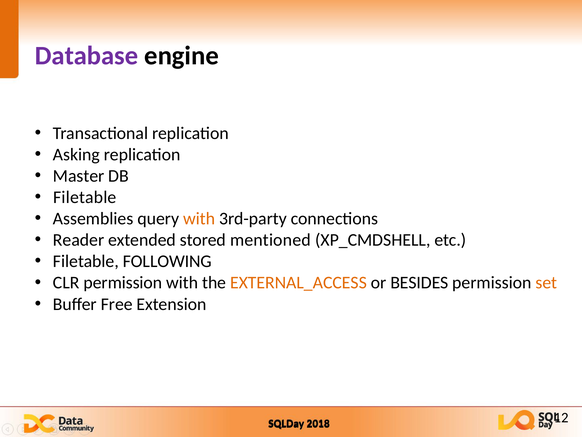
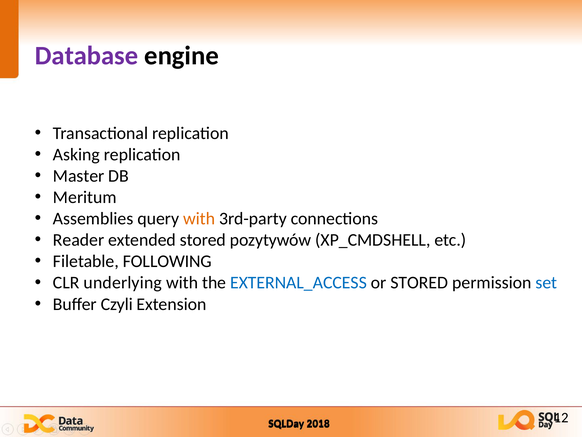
Filetable at (85, 197): Filetable -> Meritum
mentioned: mentioned -> pozytywów
CLR permission: permission -> underlying
EXTERNAL_ACCESS colour: orange -> blue
or BESIDES: BESIDES -> STORED
set colour: orange -> blue
Free: Free -> Czyli
